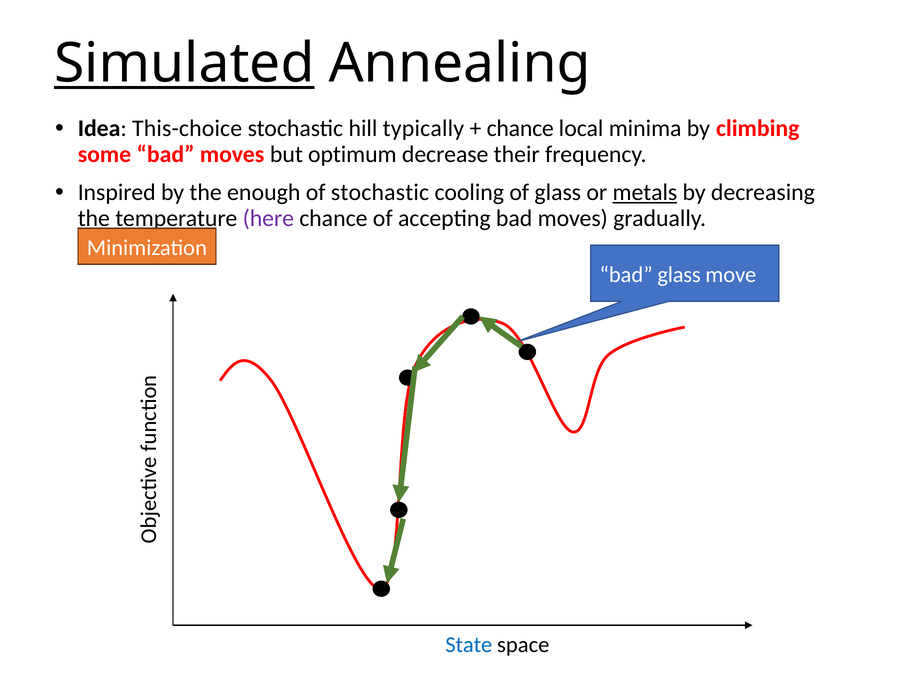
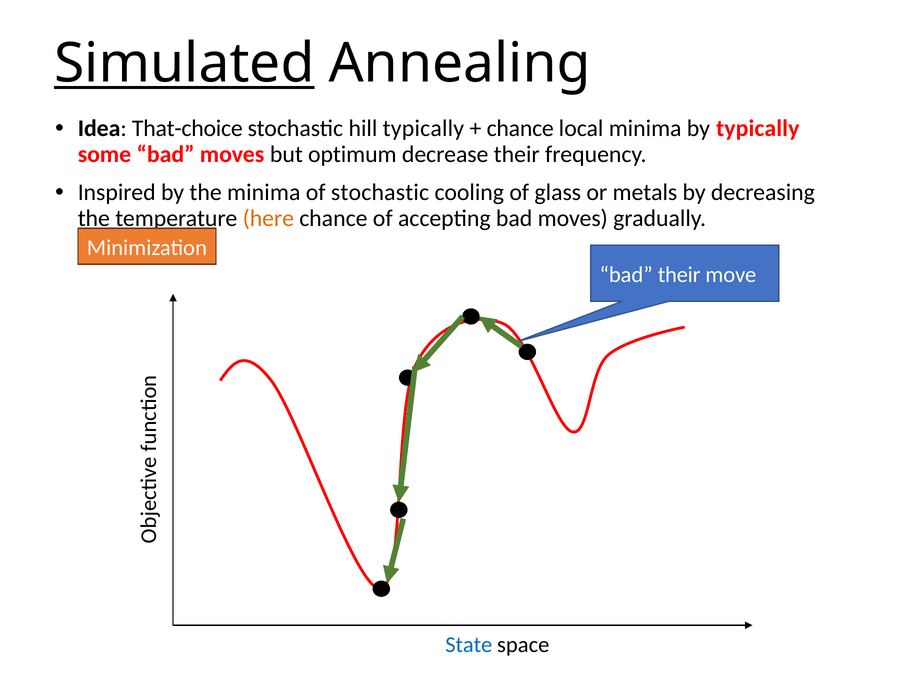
This-choice: This-choice -> That-choice
by climbing: climbing -> typically
the enough: enough -> minima
metals underline: present -> none
here colour: purple -> orange
bad glass: glass -> their
